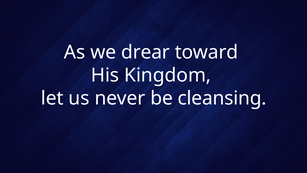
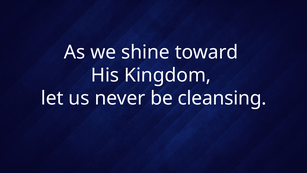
drear: drear -> shine
